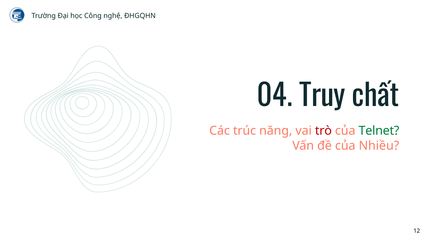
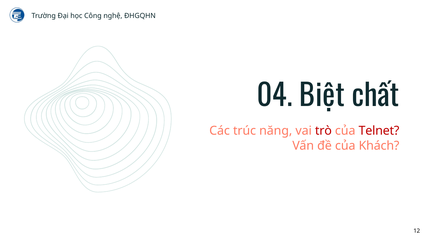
Truy: Truy -> Biệt
Telnet colour: green -> red
Nhiều: Nhiều -> Khách
